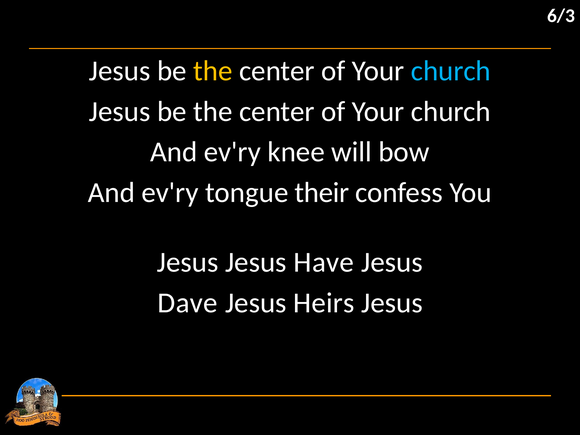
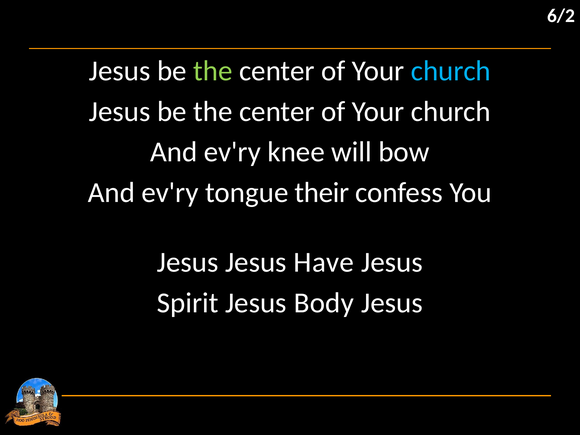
6/3: 6/3 -> 6/2
the at (213, 71) colour: yellow -> light green
Dave: Dave -> Spirit
Heirs: Heirs -> Body
